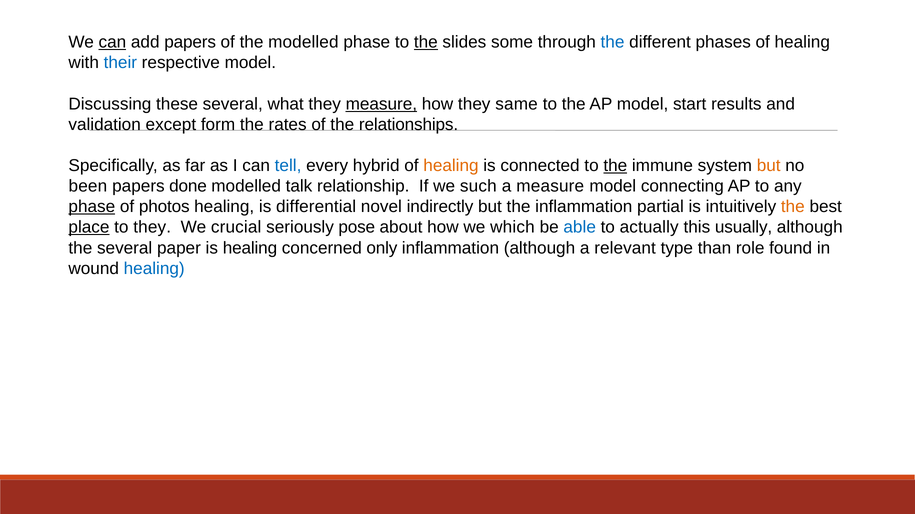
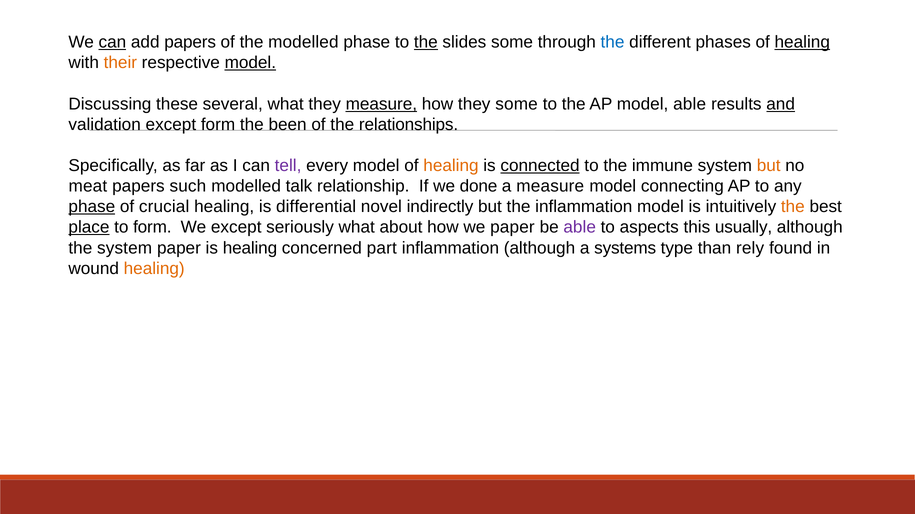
healing at (802, 42) underline: none -> present
their colour: blue -> orange
model at (250, 63) underline: none -> present
they same: same -> some
model start: start -> able
and underline: none -> present
rates: rates -> been
tell colour: blue -> purple
every hybrid: hybrid -> model
connected underline: none -> present
the at (615, 166) underline: present -> none
been: been -> meat
done: done -> such
such: such -> done
photos: photos -> crucial
inflammation partial: partial -> model
to they: they -> form
We crucial: crucial -> except
seriously pose: pose -> what
we which: which -> paper
able at (580, 228) colour: blue -> purple
actually: actually -> aspects
the several: several -> system
only: only -> part
relevant: relevant -> systems
role: role -> rely
healing at (154, 269) colour: blue -> orange
